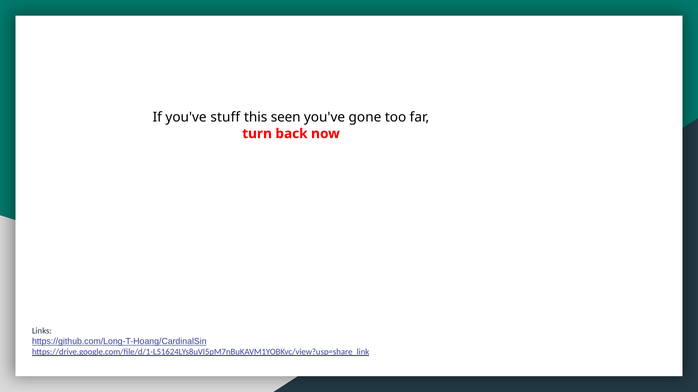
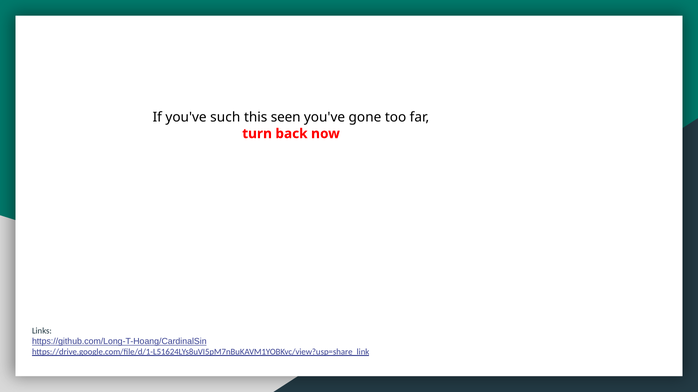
stuff: stuff -> such
